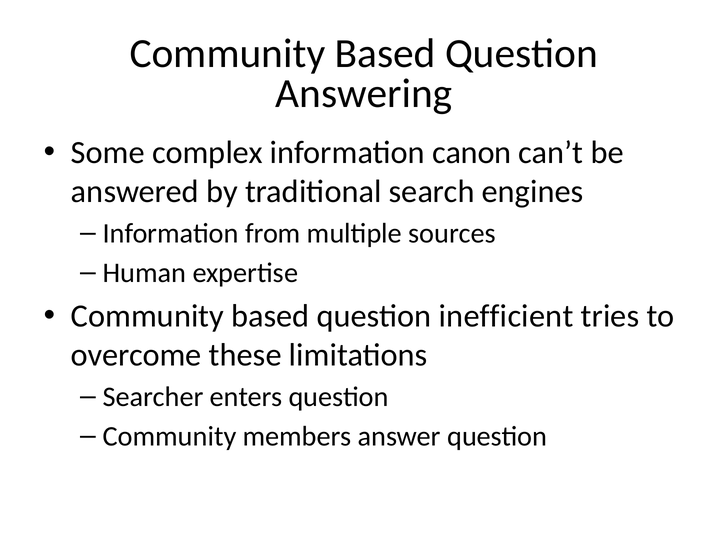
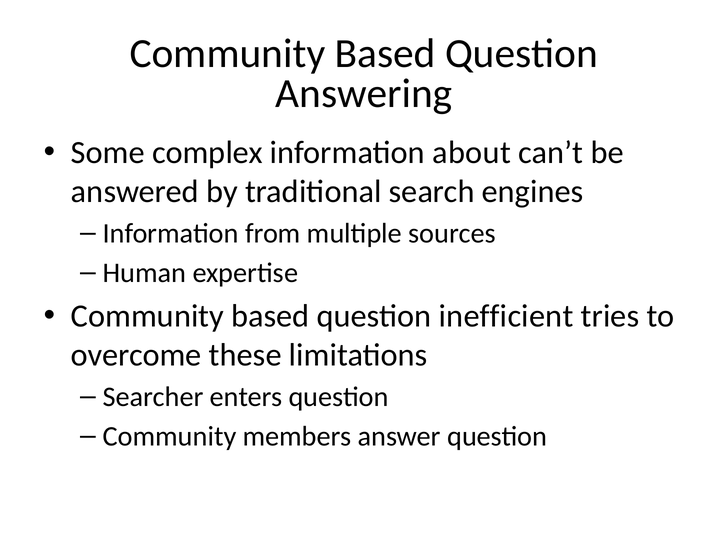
canon: canon -> about
